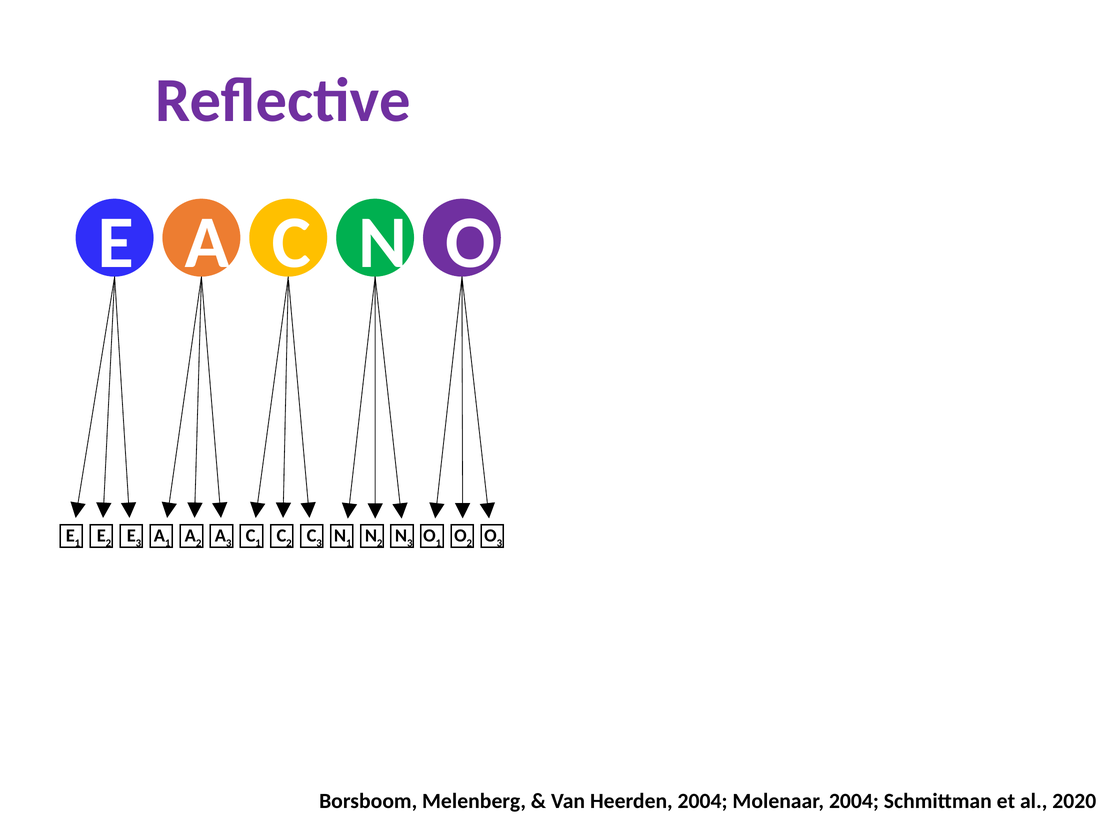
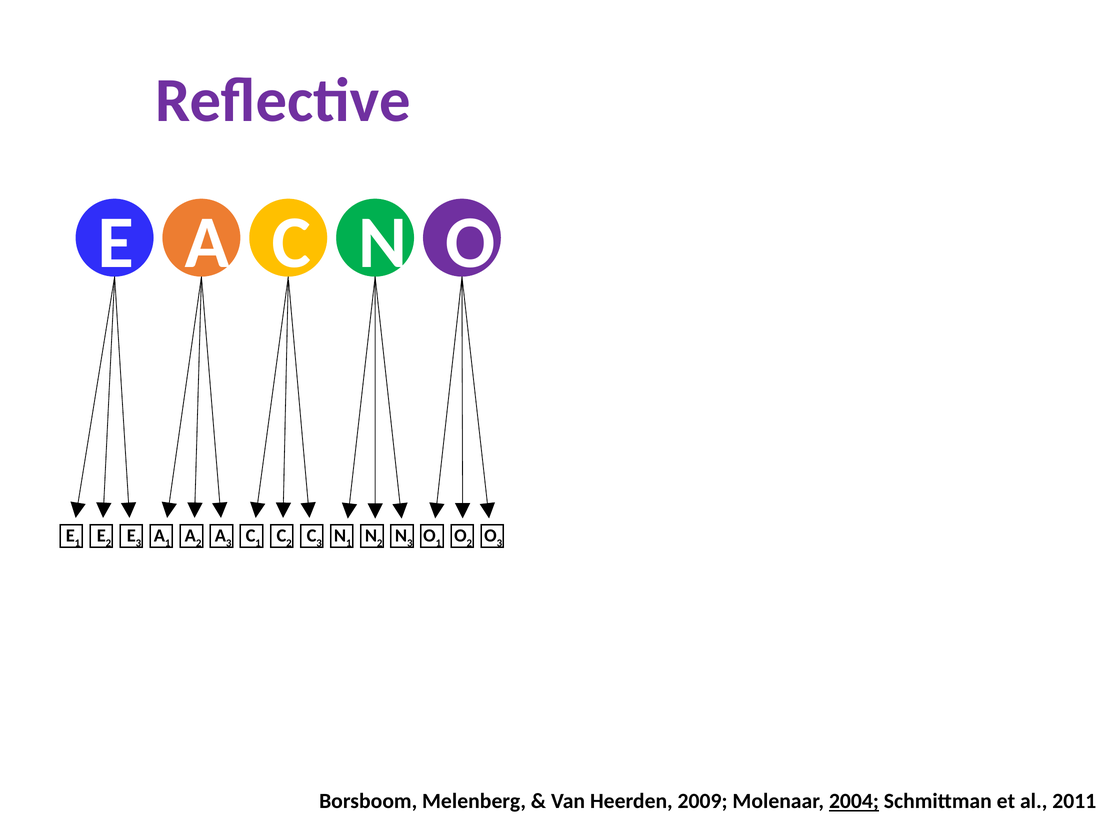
Heerden 2004: 2004 -> 2009
2004 at (854, 801) underline: none -> present
2020: 2020 -> 2011
